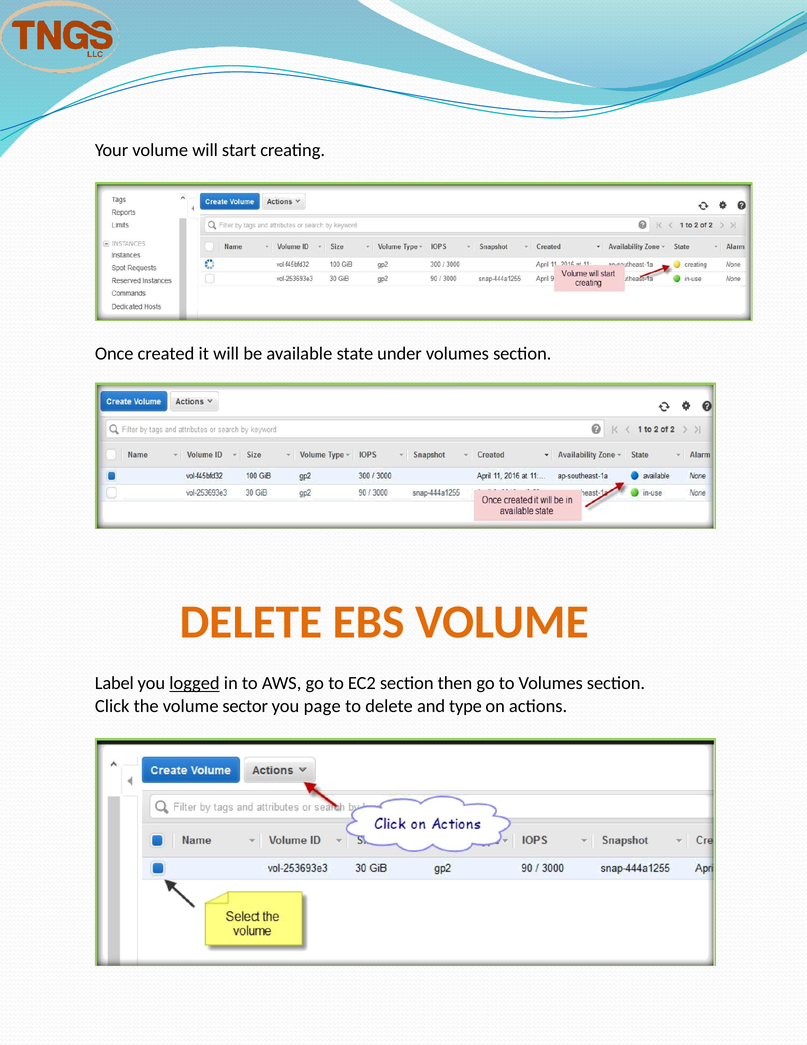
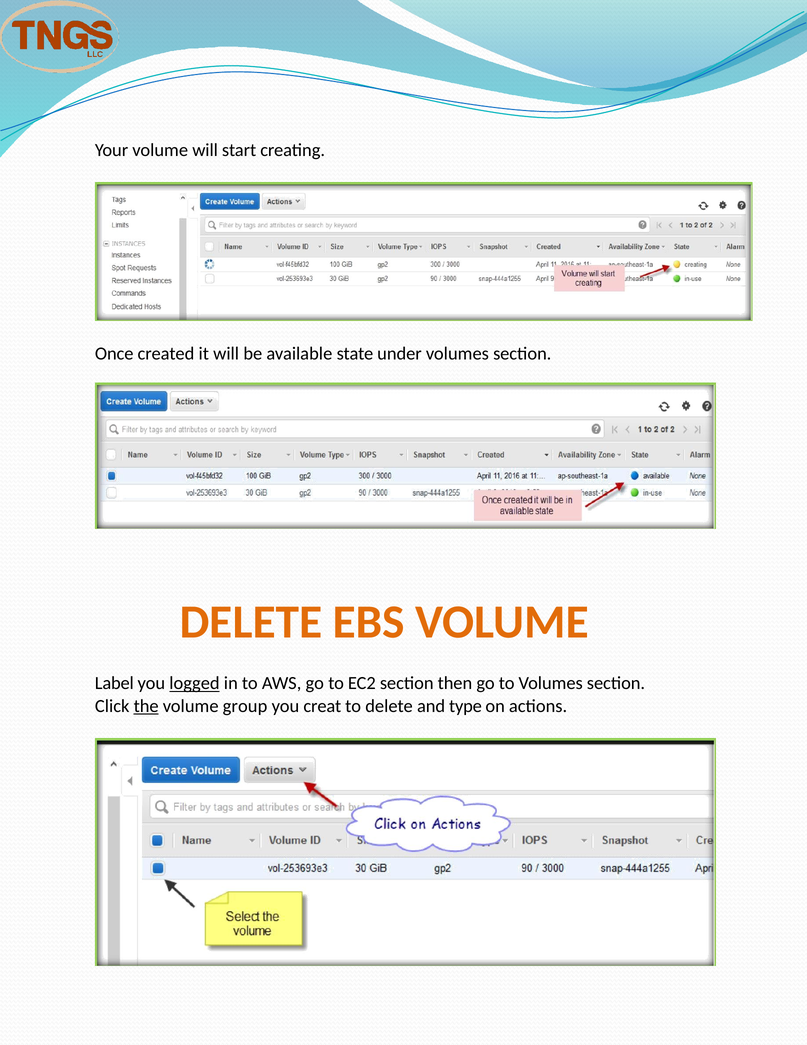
the underline: none -> present
sector: sector -> group
page: page -> creat
